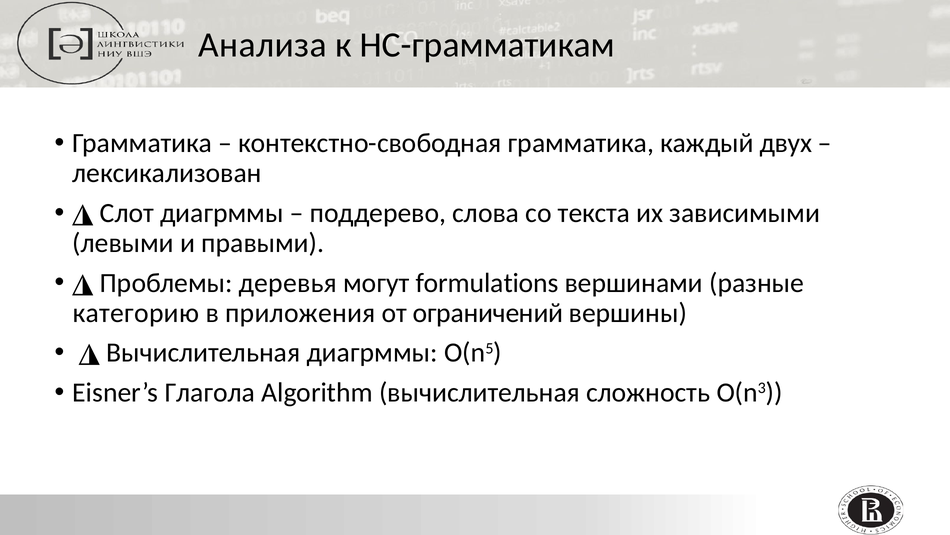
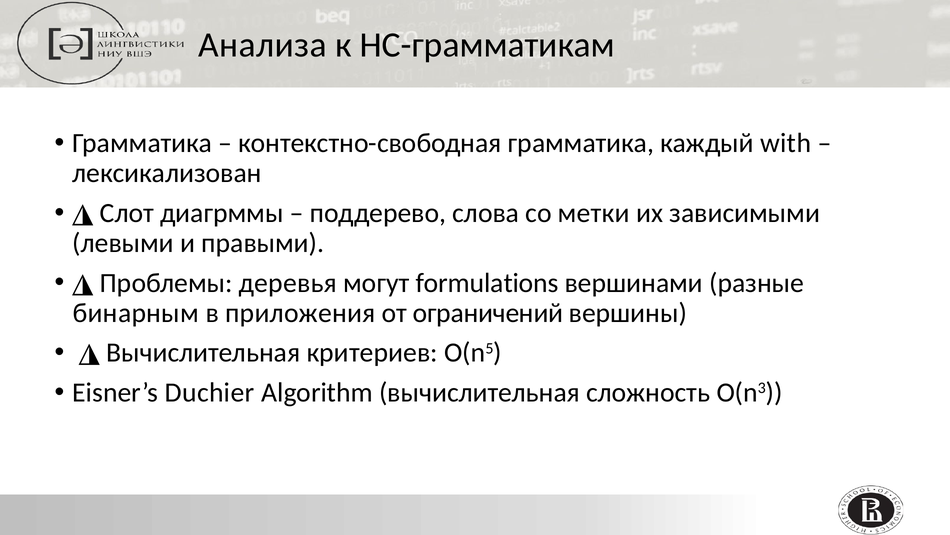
двух: двух -> with
текста: текста -> метки
категорию: категорию -> бинарным
диагрммы at (372, 352): диагрммы -> критериев
Глагола: Глагола -> Duchier
